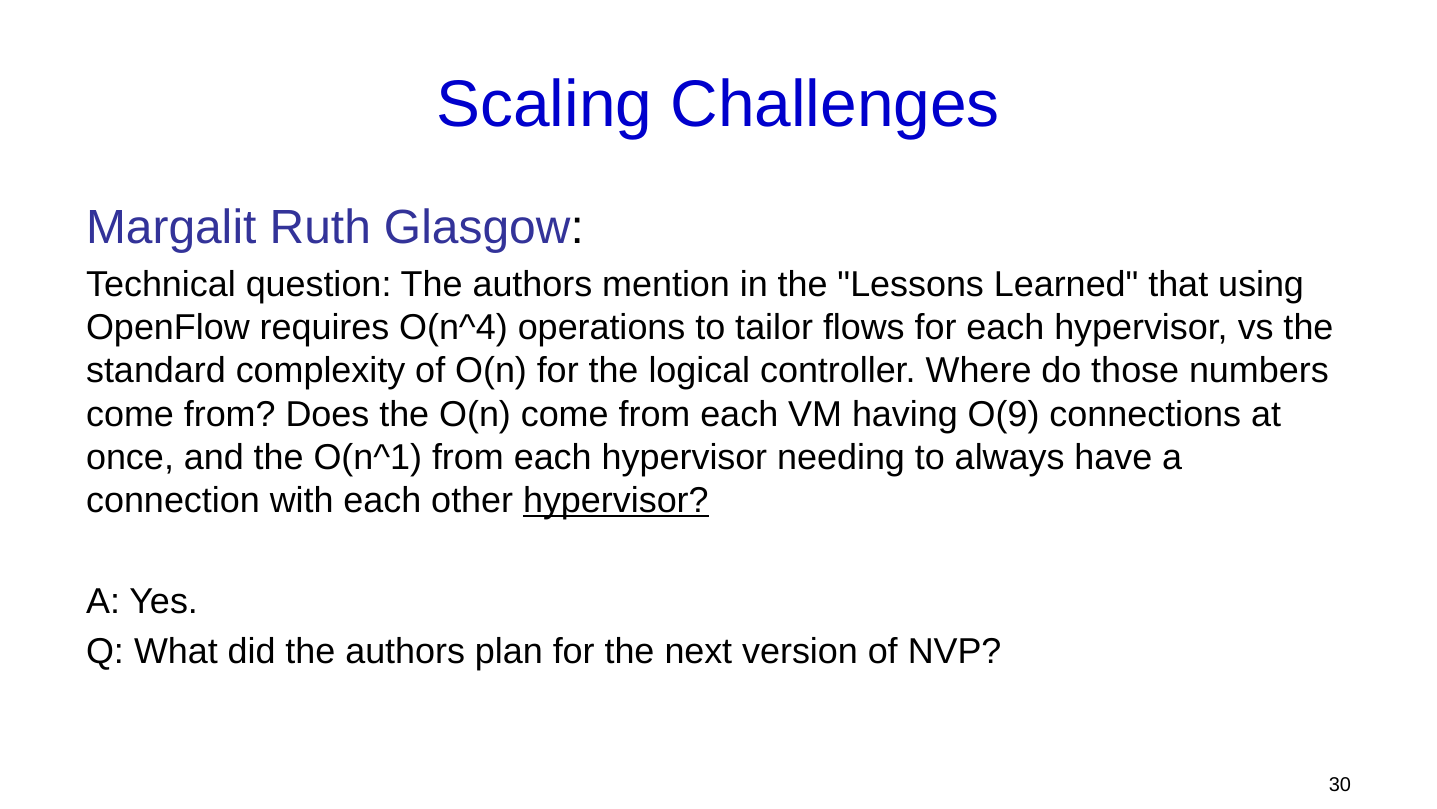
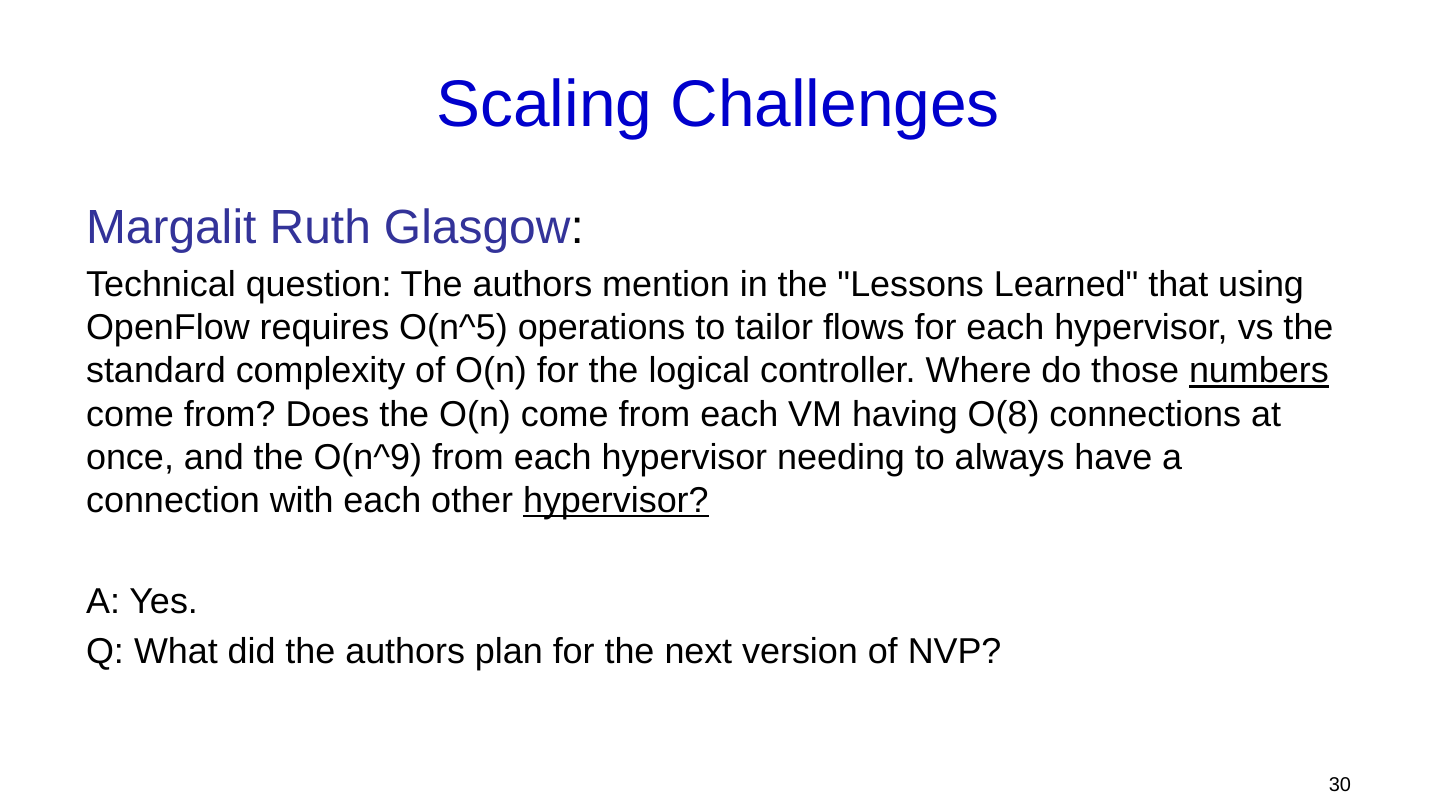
O(n^4: O(n^4 -> O(n^5
numbers underline: none -> present
O(9: O(9 -> O(8
O(n^1: O(n^1 -> O(n^9
